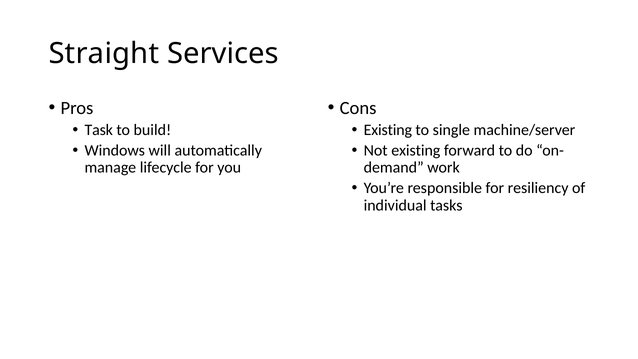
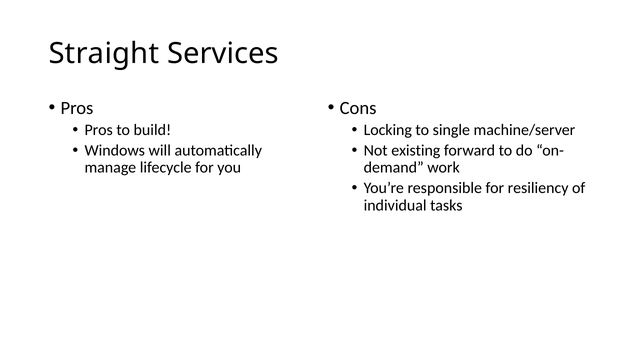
Task at (99, 130): Task -> Pros
Existing at (388, 130): Existing -> Locking
